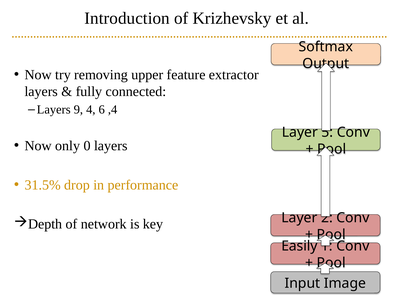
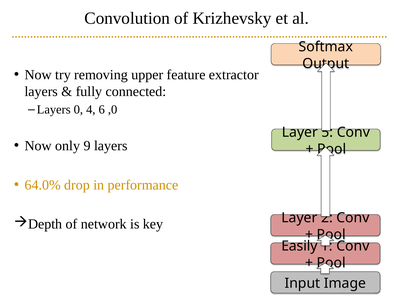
Introduction: Introduction -> Convolution
9: 9 -> 0
,4: ,4 -> ,0
0: 0 -> 9
31.5%: 31.5% -> 64.0%
